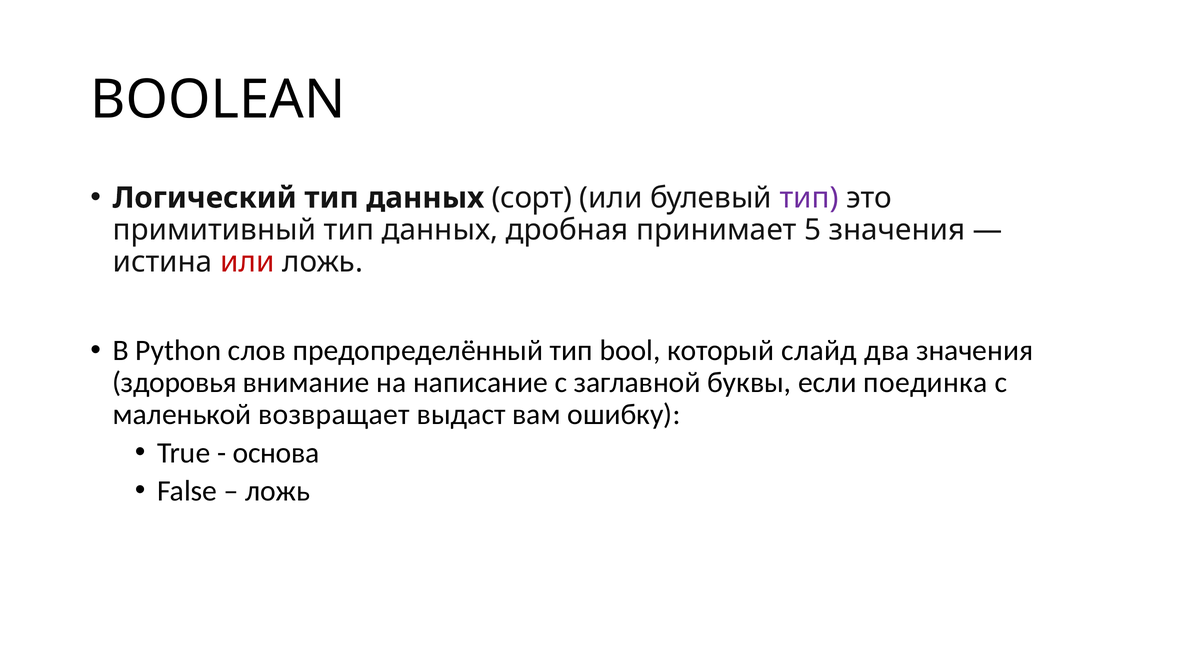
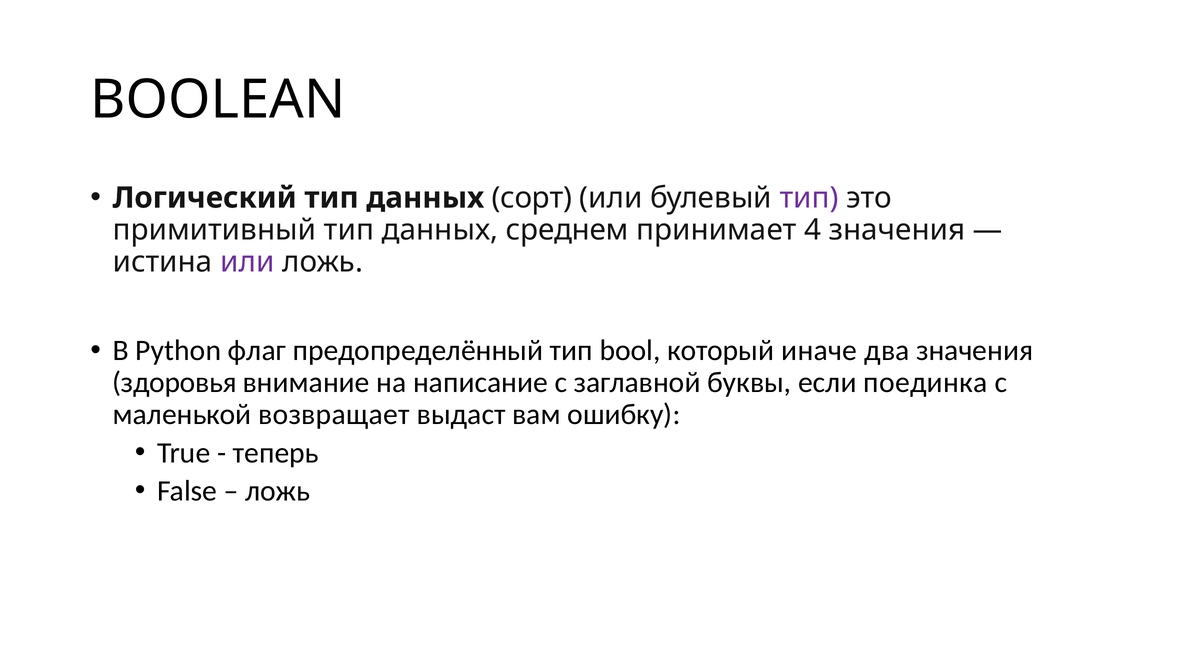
дробная: дробная -> среднем
5: 5 -> 4
или at (247, 262) colour: red -> purple
слов: слов -> флаг
слайд: слайд -> иначе
основа: основа -> теперь
